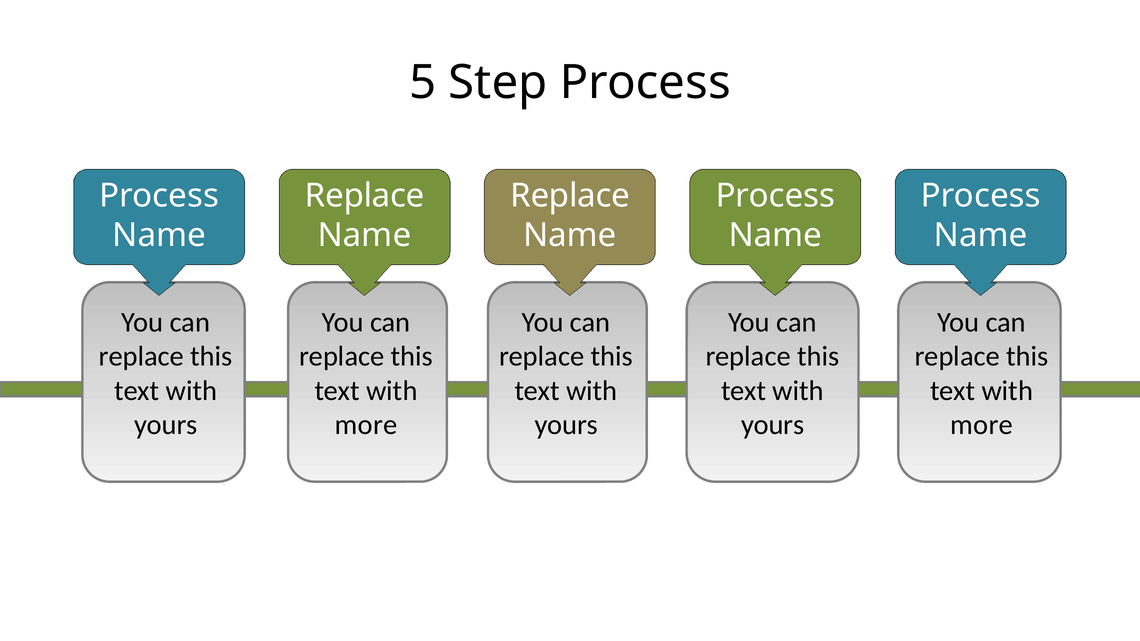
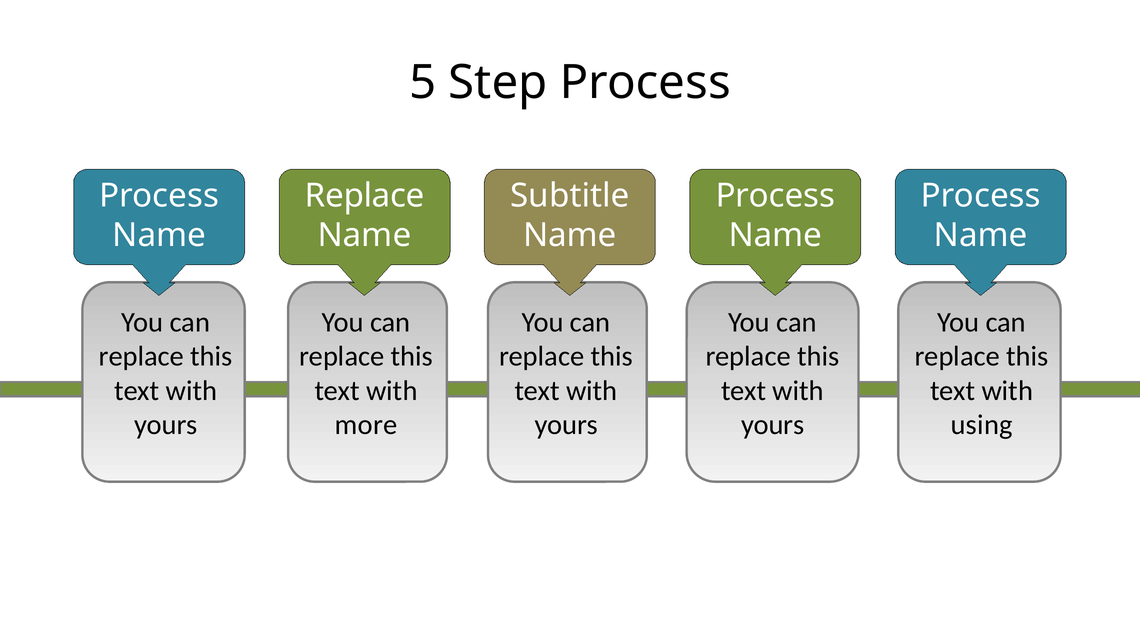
Replace at (570, 196): Replace -> Subtitle
more at (982, 425): more -> using
